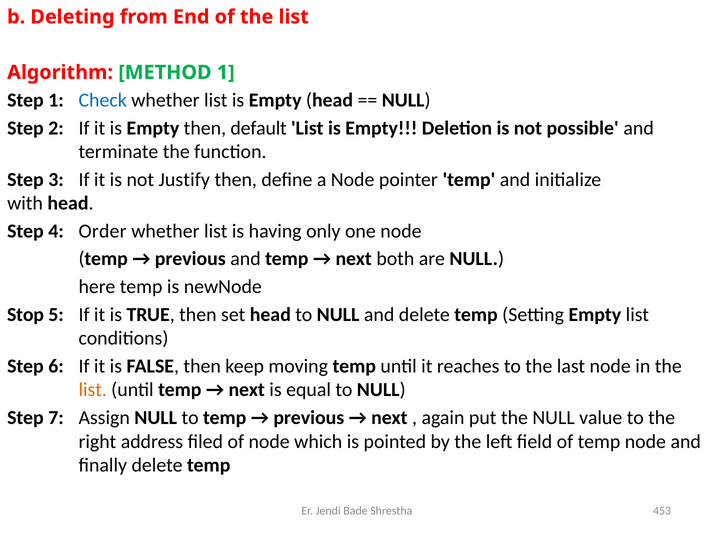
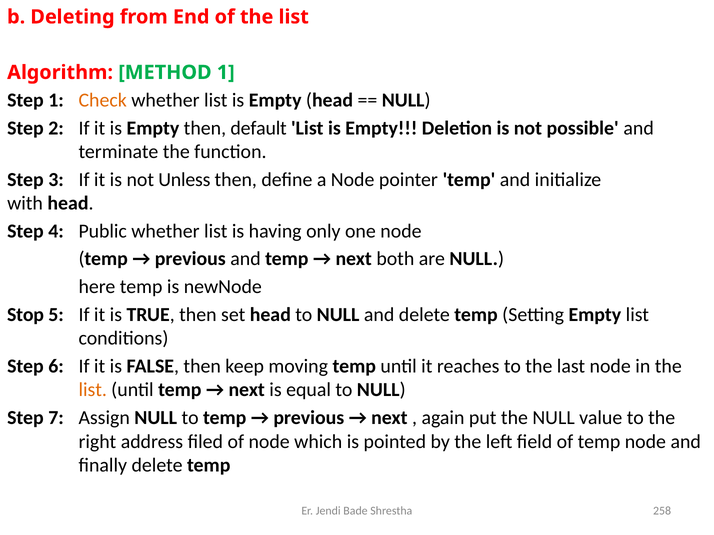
Check colour: blue -> orange
Justify: Justify -> Unless
Order: Order -> Public
453: 453 -> 258
